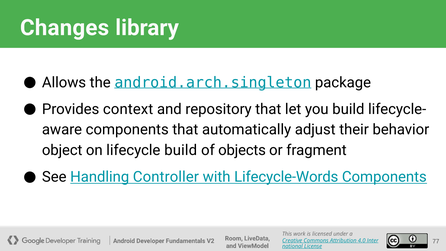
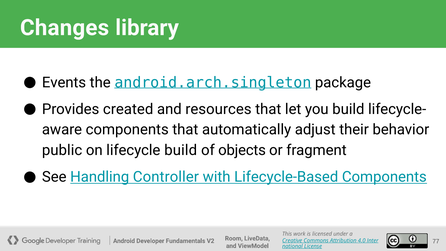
Allows: Allows -> Events
context: context -> created
repository: repository -> resources
object: object -> public
Lifecycle-Words: Lifecycle-Words -> Lifecycle-Based
